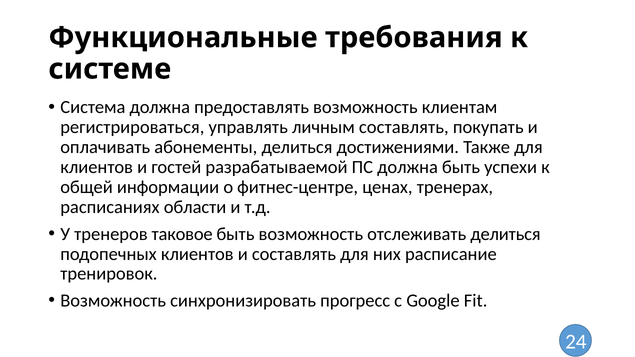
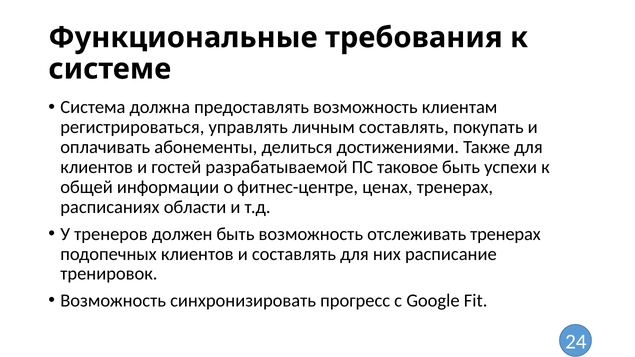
ПС должна: должна -> таковое
таковое: таковое -> должен
отслеживать делиться: делиться -> тренерах
